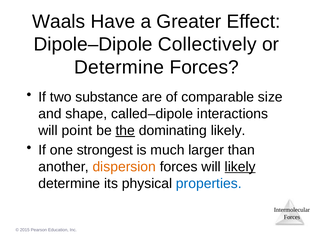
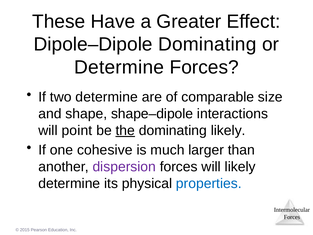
Waals: Waals -> These
Dipole–Dipole Collectively: Collectively -> Dominating
two substance: substance -> determine
called–dipole: called–dipole -> shape–dipole
strongest: strongest -> cohesive
dispersion colour: orange -> purple
likely at (240, 167) underline: present -> none
